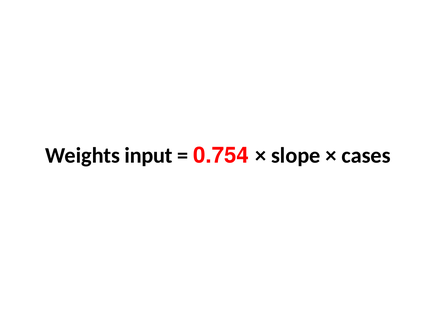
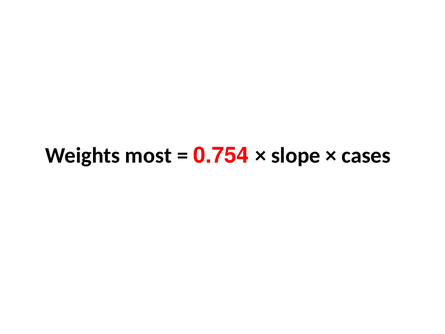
input: input -> most
